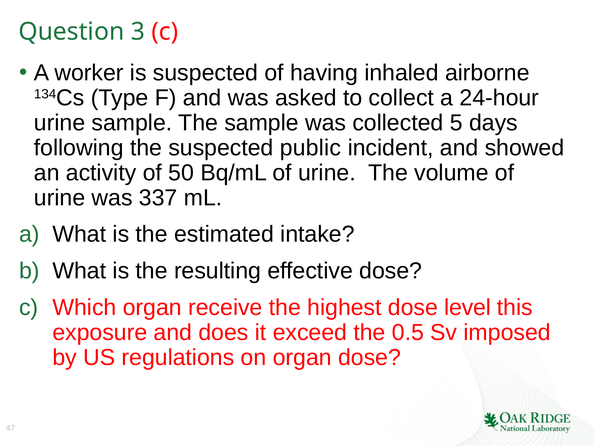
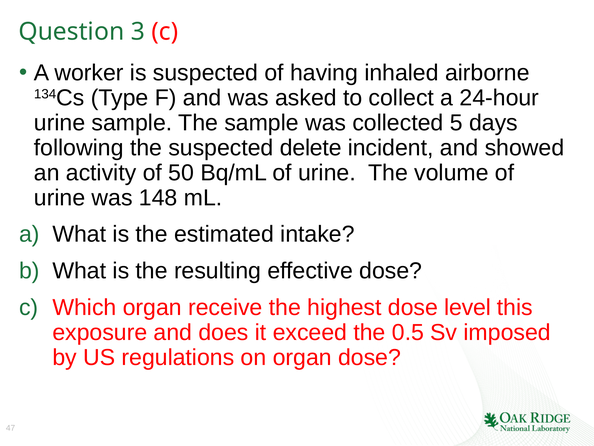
public: public -> delete
337: 337 -> 148
